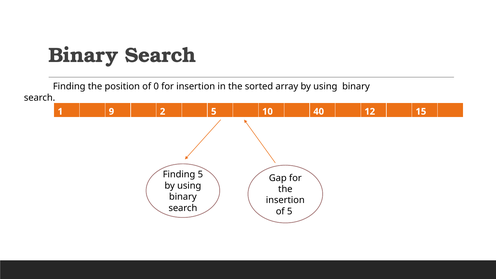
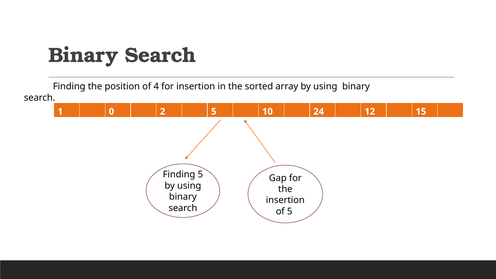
0: 0 -> 4
9: 9 -> 0
40: 40 -> 24
